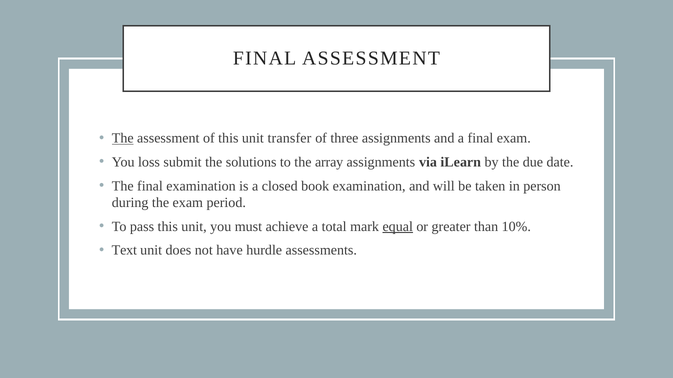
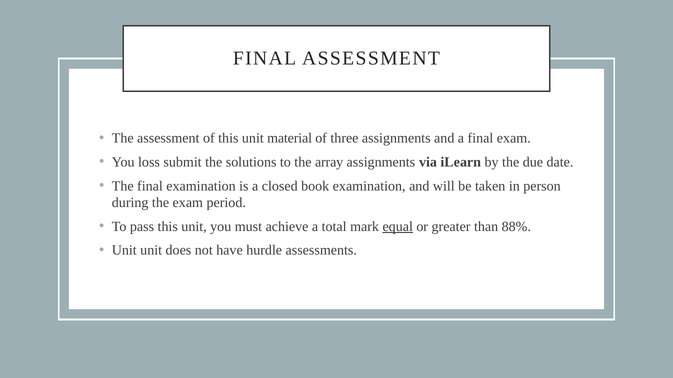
The at (123, 138) underline: present -> none
transfer: transfer -> material
10%: 10% -> 88%
Text at (124, 251): Text -> Unit
